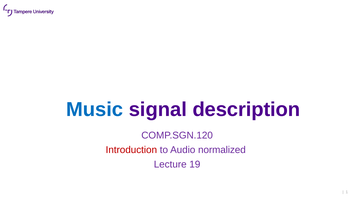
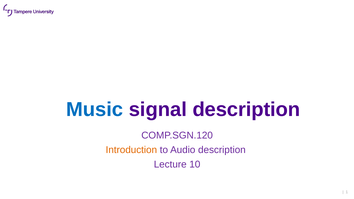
Introduction colour: red -> orange
Audio normalized: normalized -> description
19: 19 -> 10
